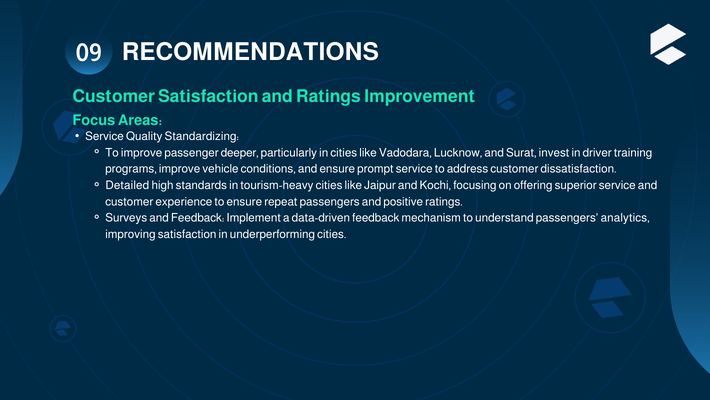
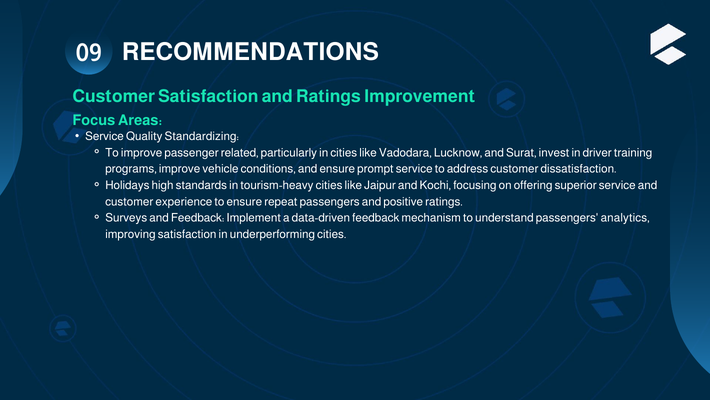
deeper: deeper -> related
Detailed: Detailed -> Holidays
